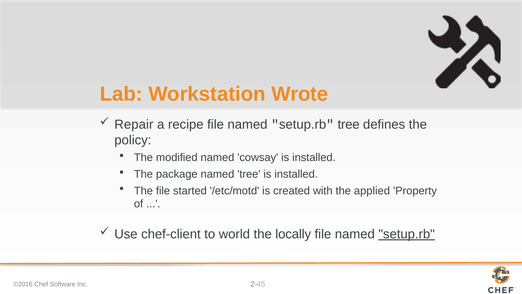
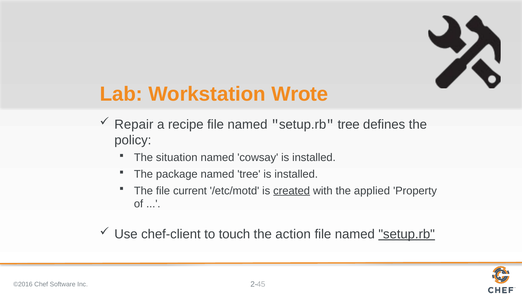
modified: modified -> situation
started: started -> current
created underline: none -> present
world: world -> touch
locally: locally -> action
